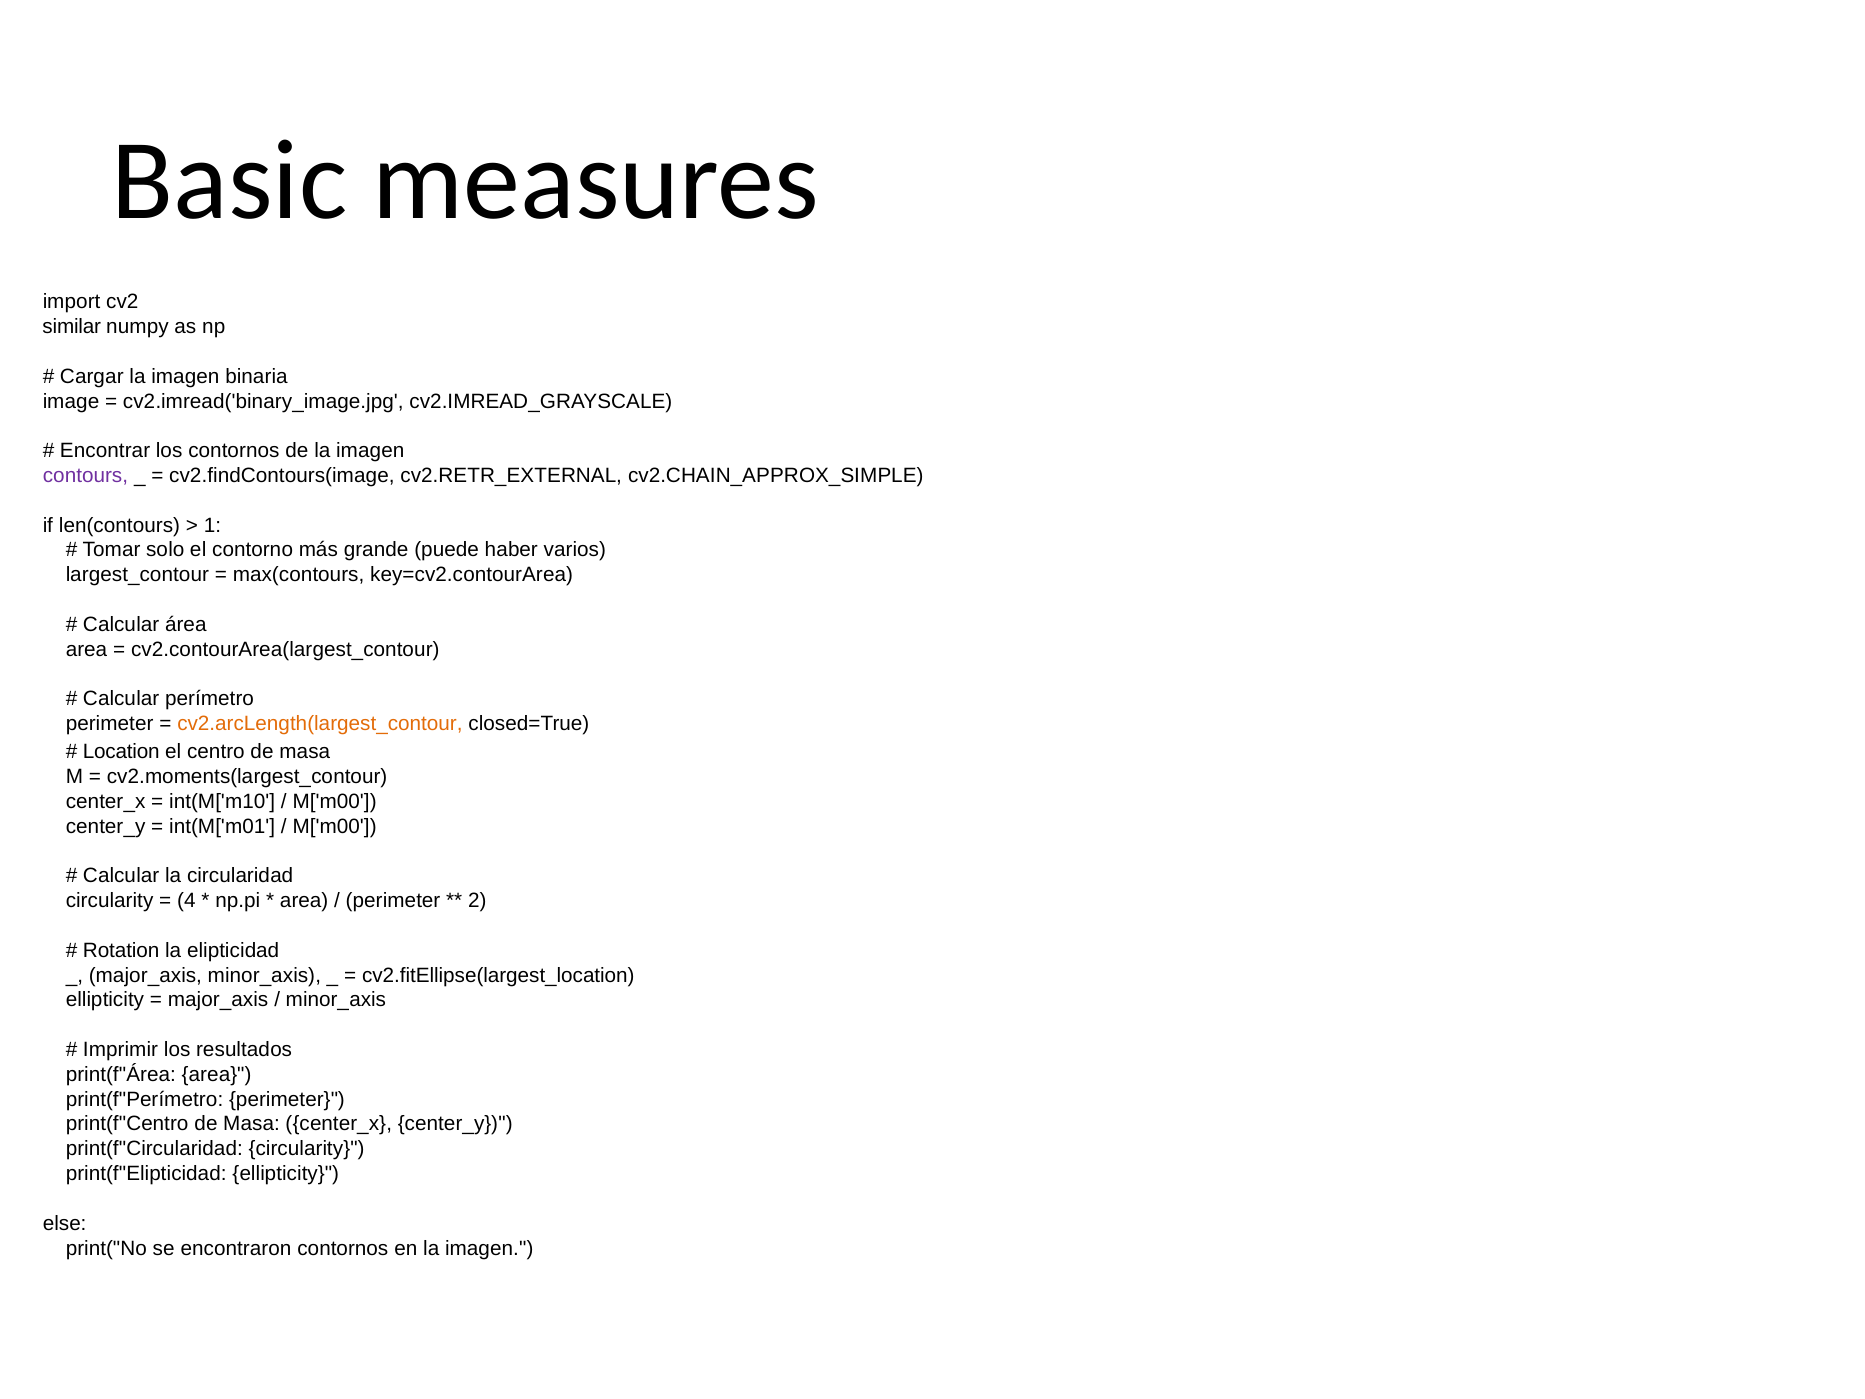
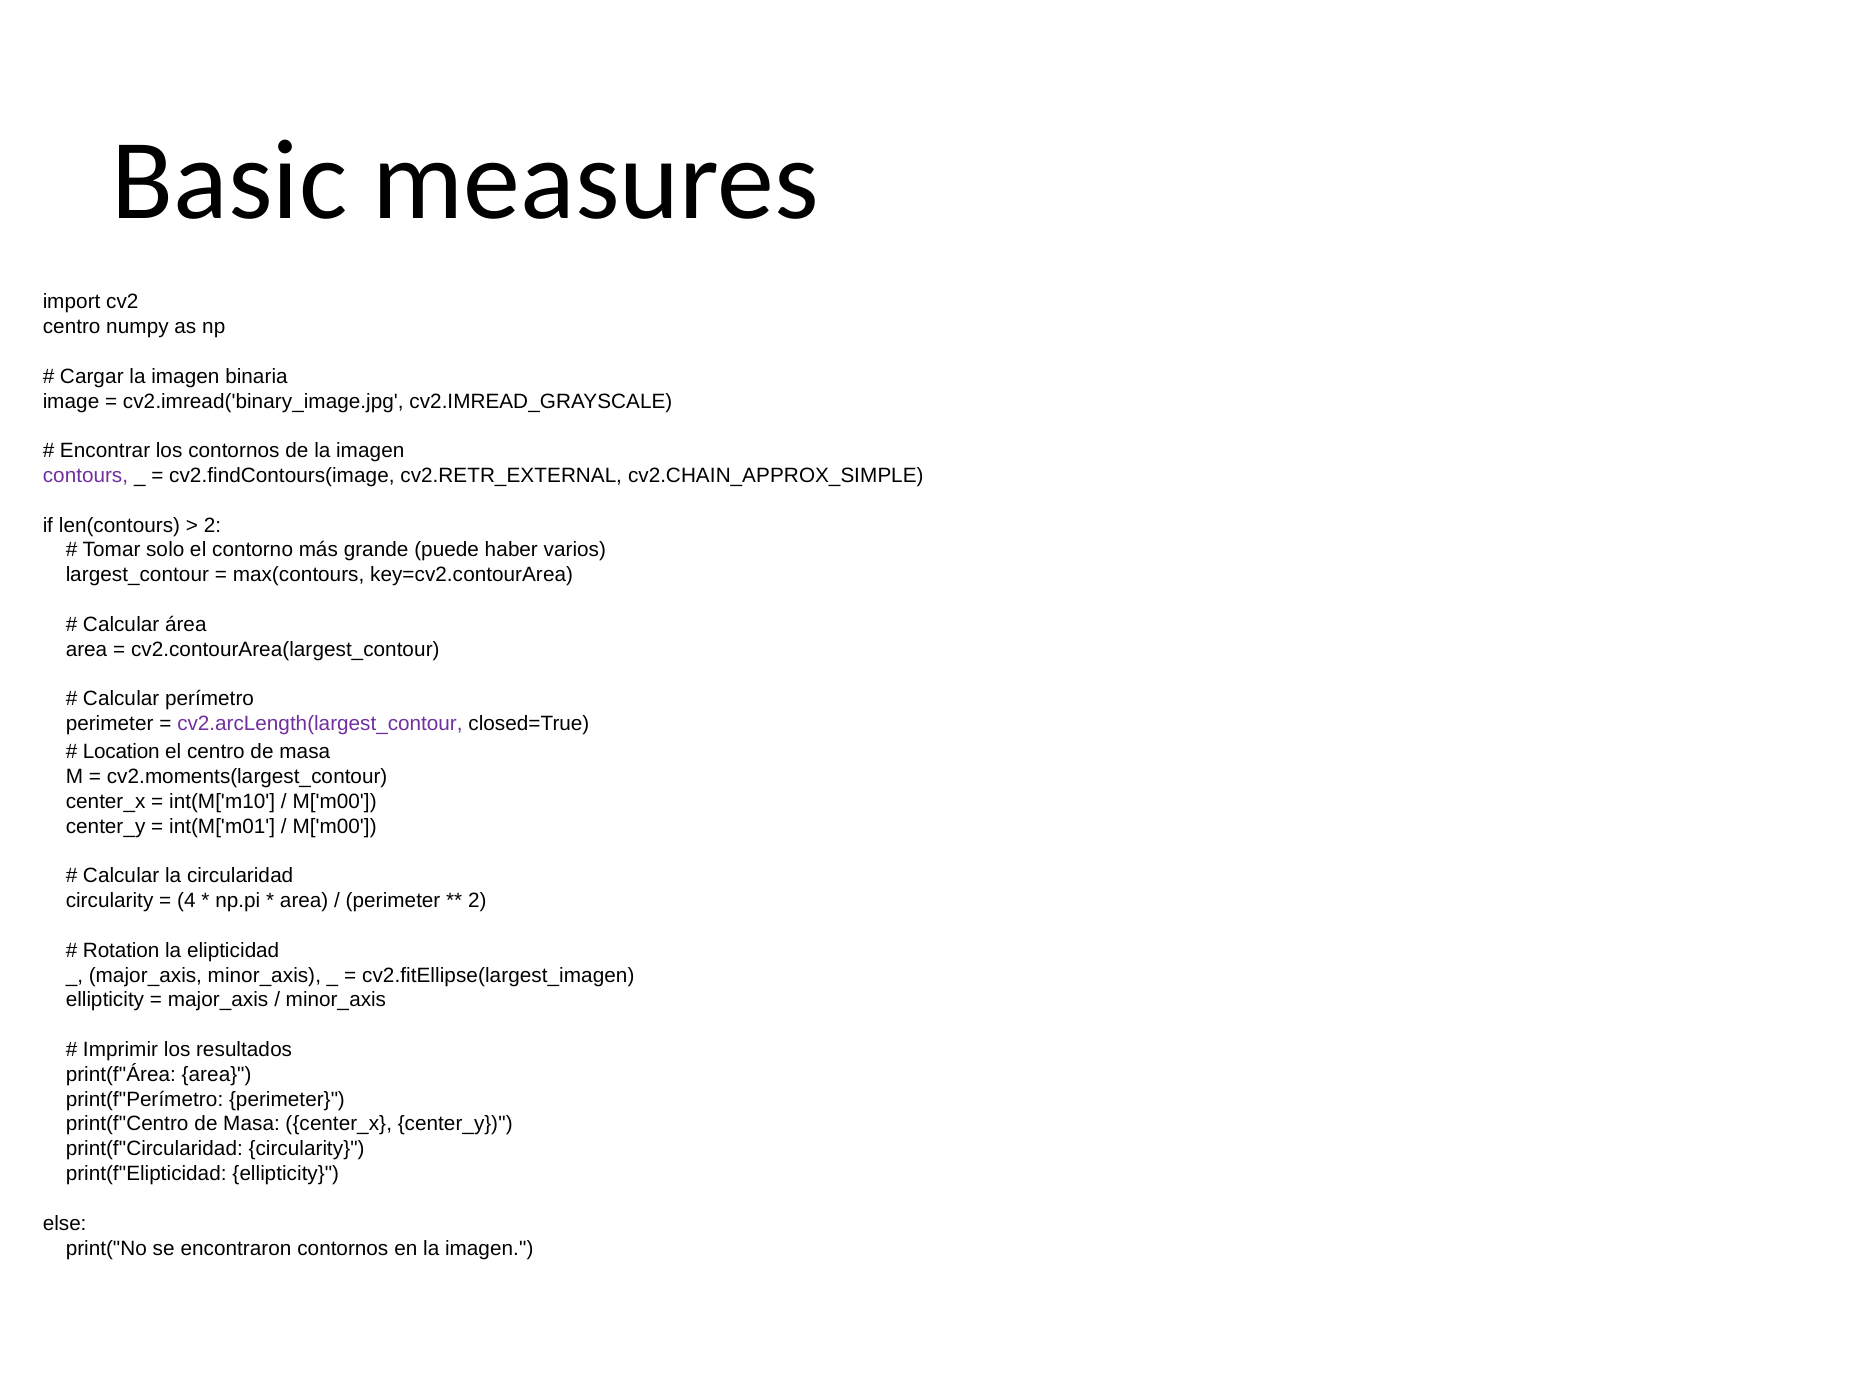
similar at (72, 327): similar -> centro
1 at (213, 525): 1 -> 2
cv2.arcLength(largest_contour colour: orange -> purple
cv2.fitEllipse(largest_location: cv2.fitEllipse(largest_location -> cv2.fitEllipse(largest_imagen
